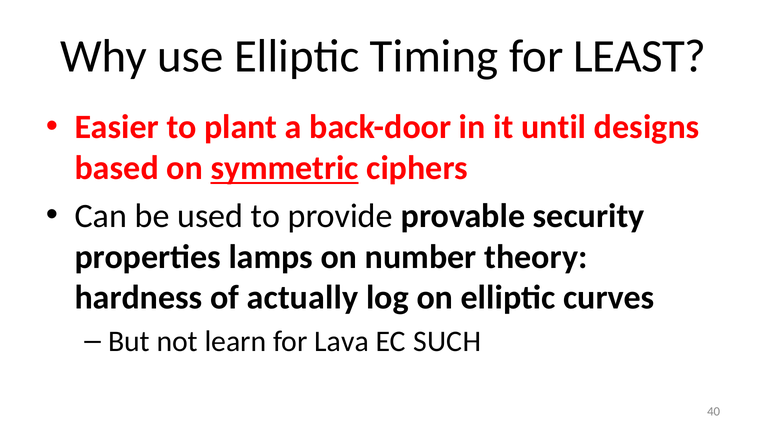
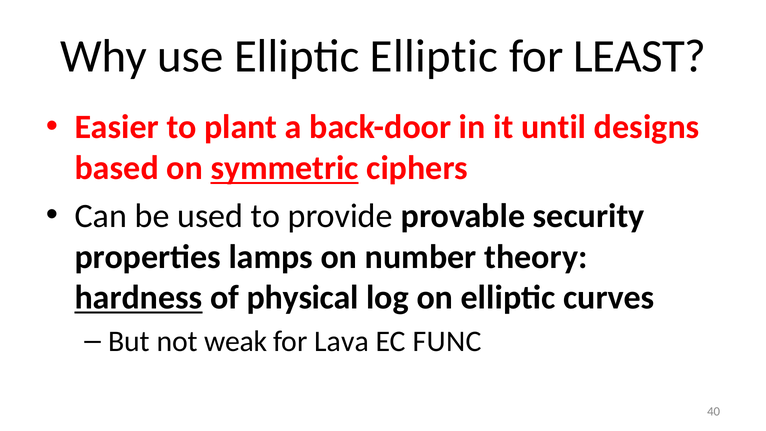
Elliptic Timing: Timing -> Elliptic
hardness underline: none -> present
actually: actually -> physical
learn: learn -> weak
SUCH: SUCH -> FUNC
